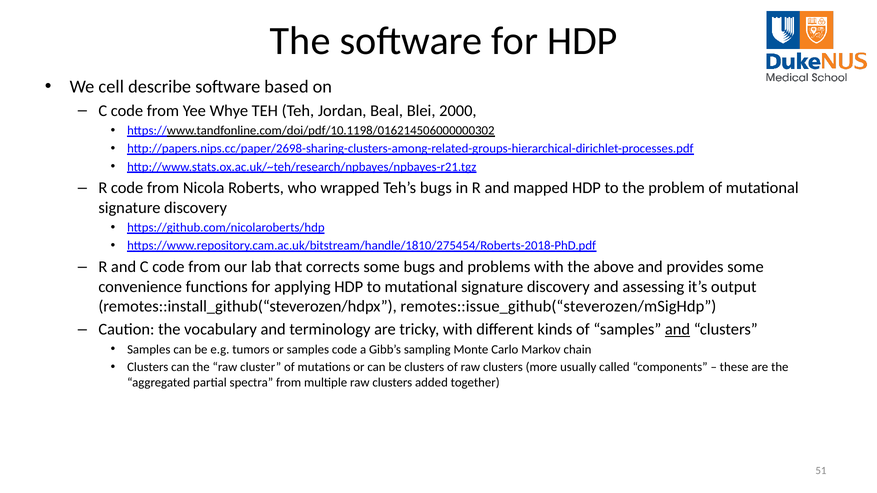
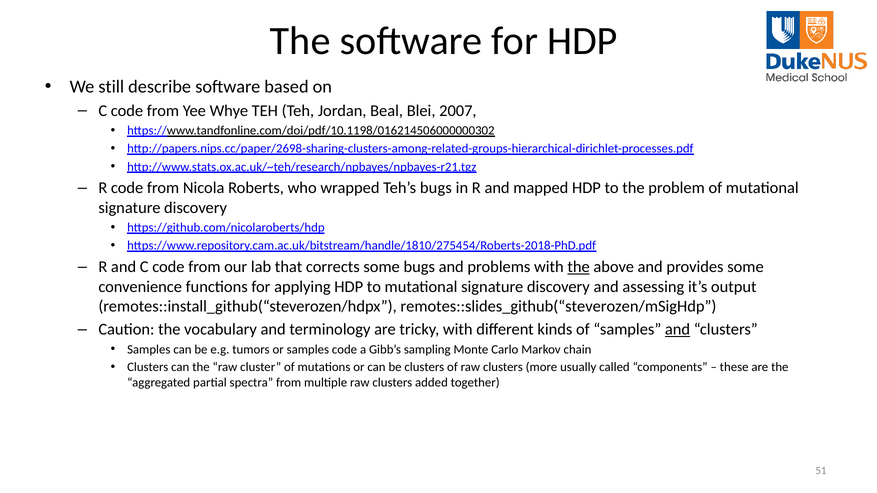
cell: cell -> still
2000: 2000 -> 2007
the at (579, 267) underline: none -> present
remotes::issue_github(“steverozen/mSigHdp: remotes::issue_github(“steverozen/mSigHdp -> remotes::slides_github(“steverozen/mSigHdp
